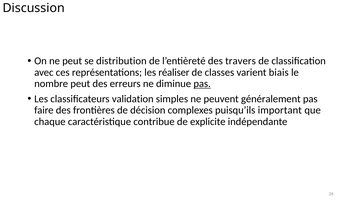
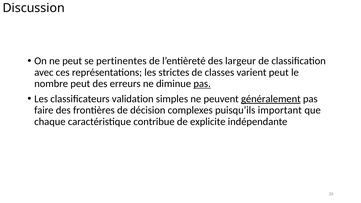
distribution: distribution -> pertinentes
travers: travers -> largeur
réaliser: réaliser -> strictes
varient biais: biais -> peut
généralement underline: none -> present
